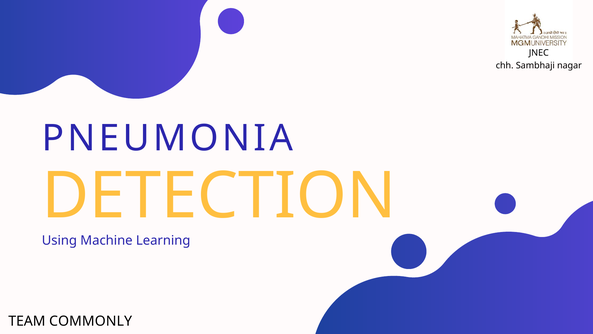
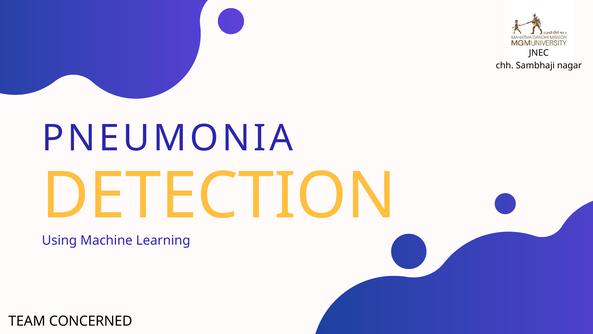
COMMONLY: COMMONLY -> CONCERNED
